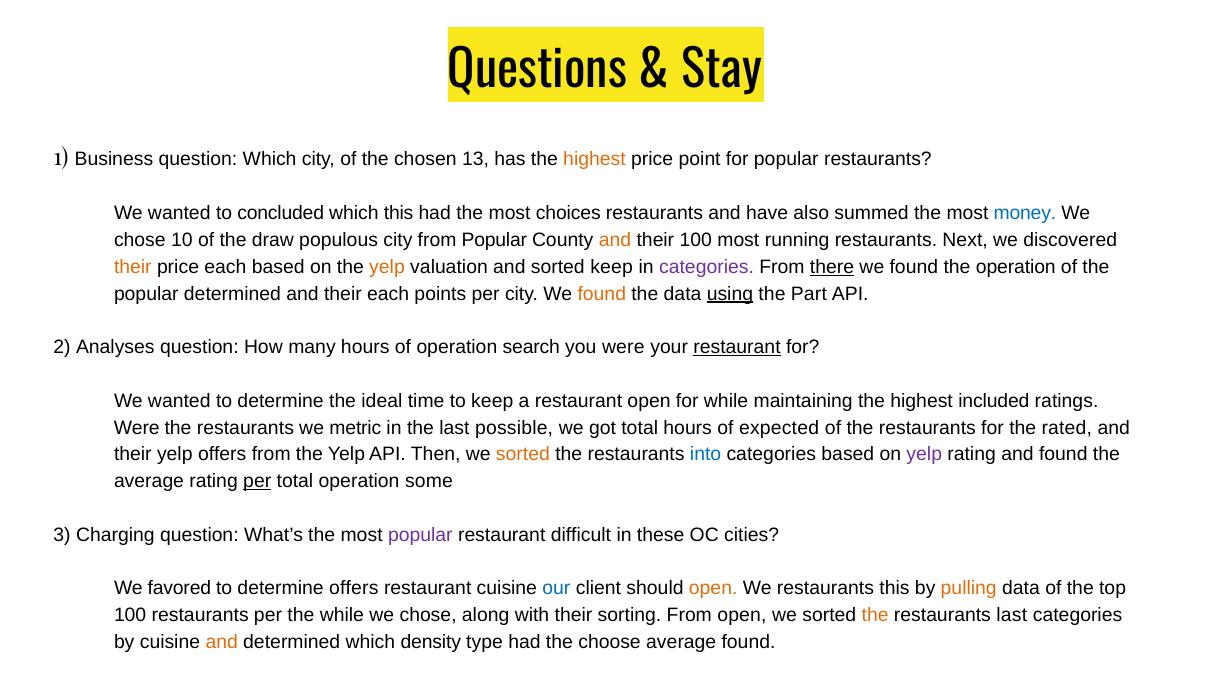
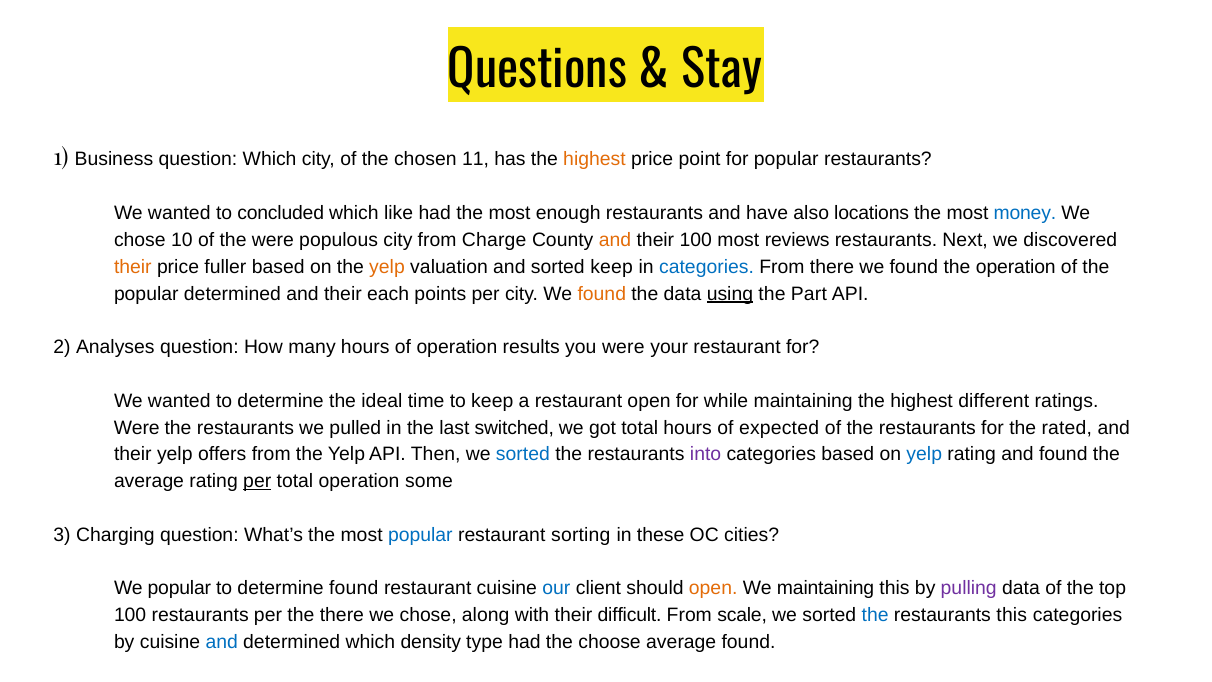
13: 13 -> 11
which this: this -> like
choices: choices -> enough
summed: summed -> locations
the draw: draw -> were
from Popular: Popular -> Charge
running: running -> reviews
price each: each -> fuller
categories at (707, 267) colour: purple -> blue
there at (832, 267) underline: present -> none
search: search -> results
restaurant at (737, 347) underline: present -> none
included: included -> different
metric: metric -> pulled
possible: possible -> switched
sorted at (523, 454) colour: orange -> blue
into colour: blue -> purple
yelp at (924, 454) colour: purple -> blue
popular at (420, 535) colour: purple -> blue
difficult: difficult -> sorting
We favored: favored -> popular
determine offers: offers -> found
We restaurants: restaurants -> maintaining
pulling colour: orange -> purple
the while: while -> there
sorting: sorting -> difficult
From open: open -> scale
the at (875, 615) colour: orange -> blue
restaurants last: last -> this
and at (222, 642) colour: orange -> blue
